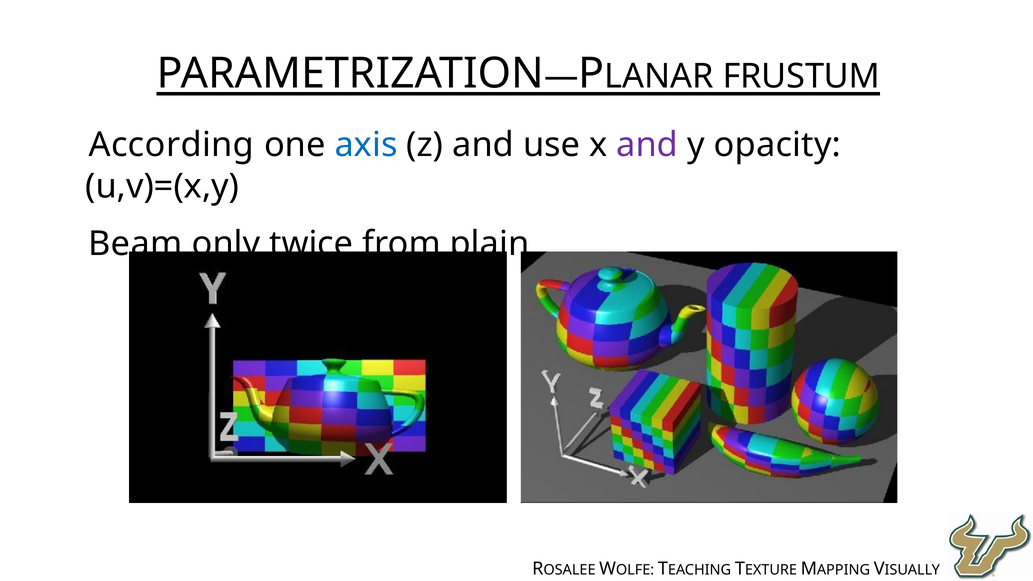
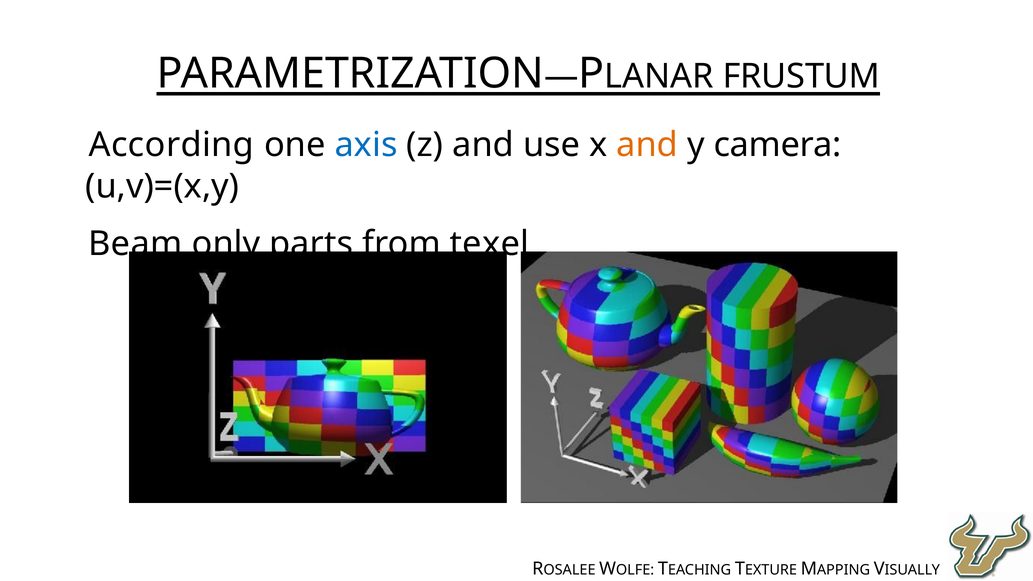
and at (647, 145) colour: purple -> orange
opacity: opacity -> camera
twice: twice -> parts
plain: plain -> texel
